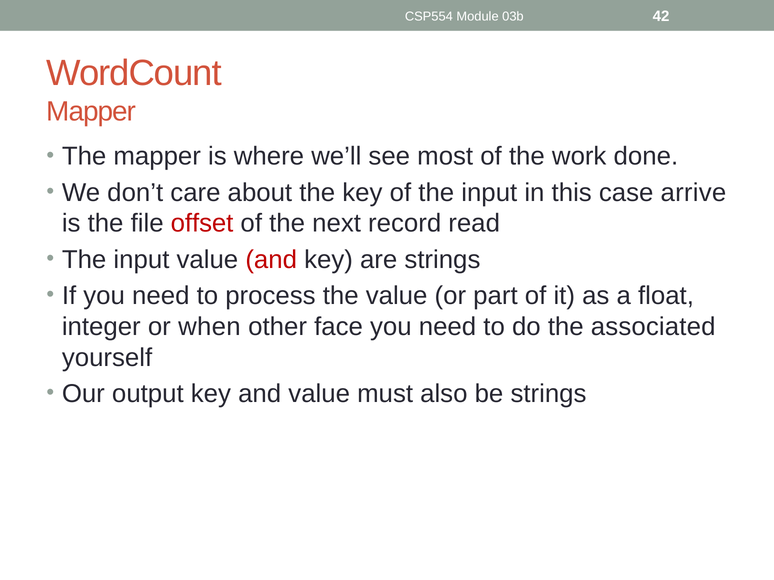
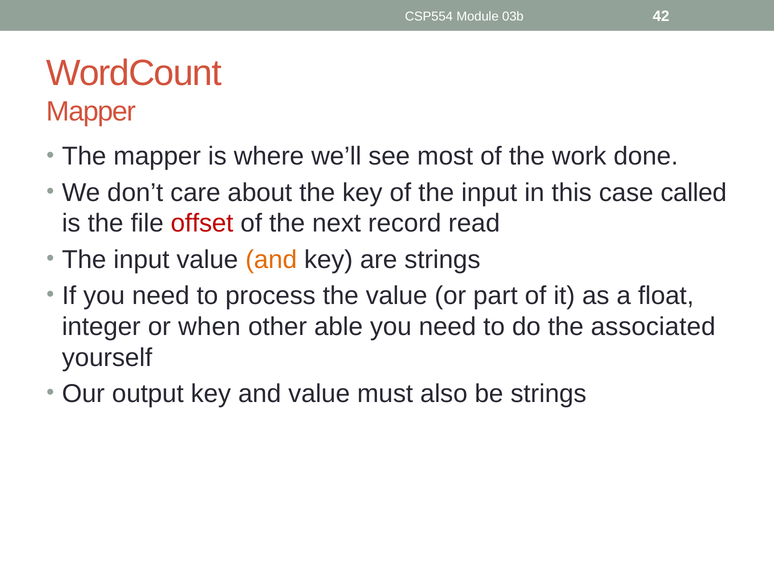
arrive: arrive -> called
and at (271, 260) colour: red -> orange
face: face -> able
